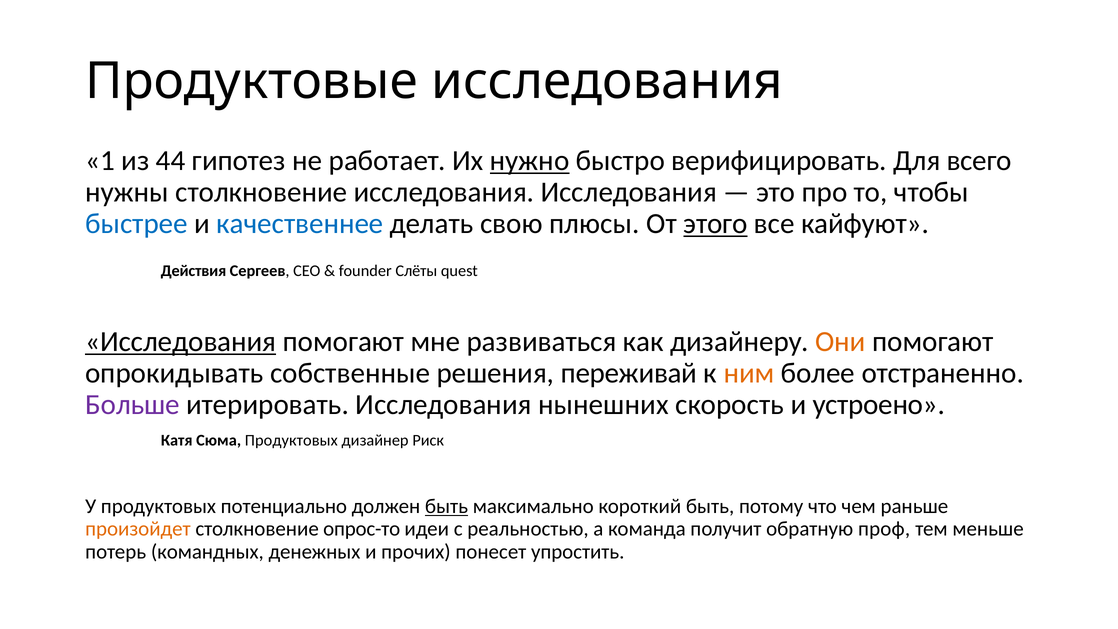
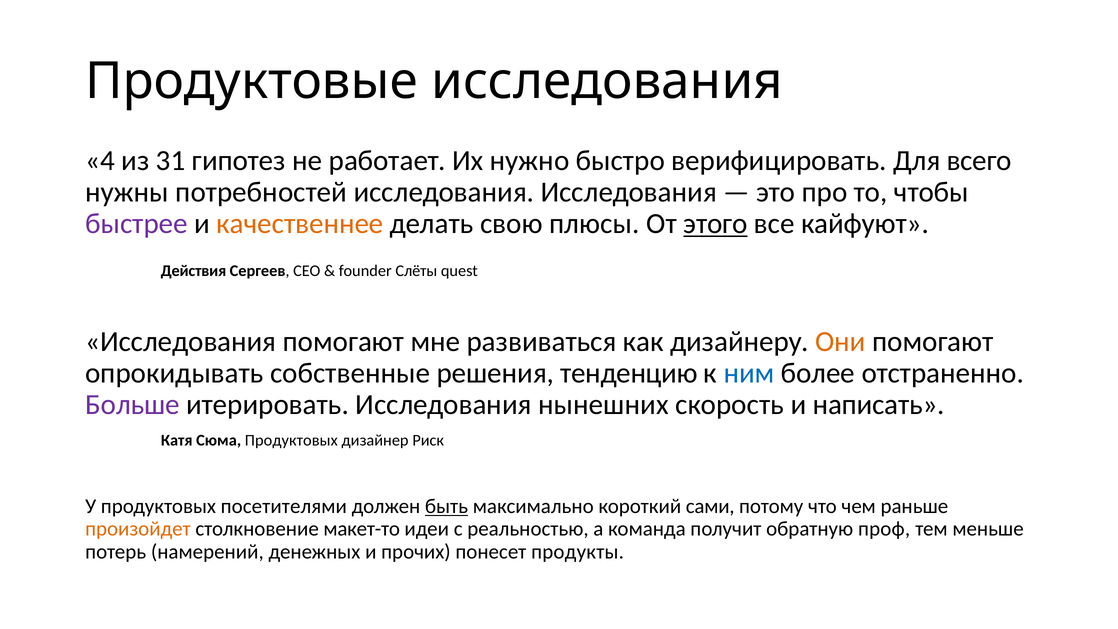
1: 1 -> 4
44: 44 -> 31
нужно underline: present -> none
нужны столкновение: столкновение -> потребностей
быстрее colour: blue -> purple
качественнее colour: blue -> orange
Исследования at (181, 342) underline: present -> none
переживай: переживай -> тенденцию
ним colour: orange -> blue
устроено: устроено -> написать
потенциально: потенциально -> посетителями
короткий быть: быть -> сами
опрос-то: опрос-то -> макет-то
командных: командных -> намерений
упростить: упростить -> продукты
